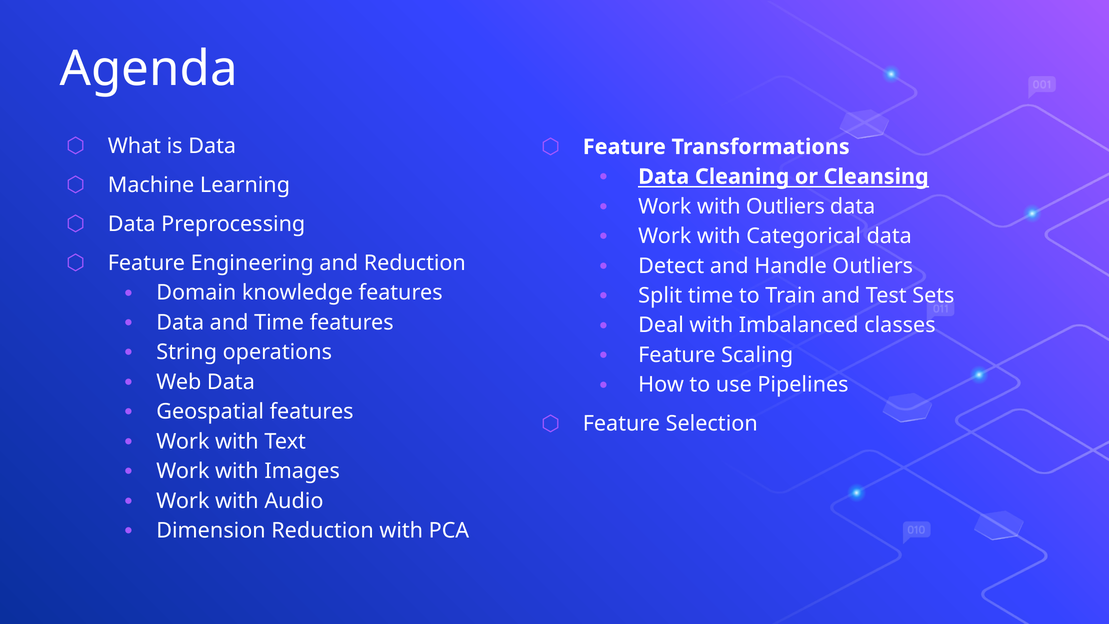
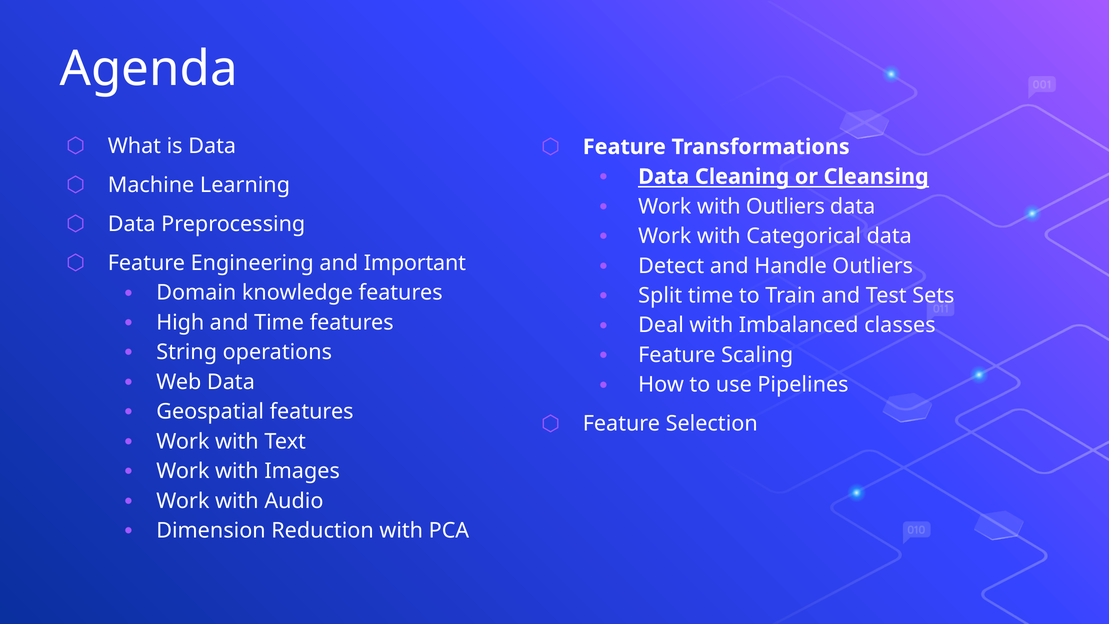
and Reduction: Reduction -> Important
Data at (180, 322): Data -> High
